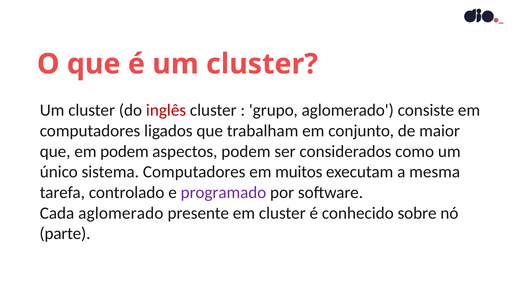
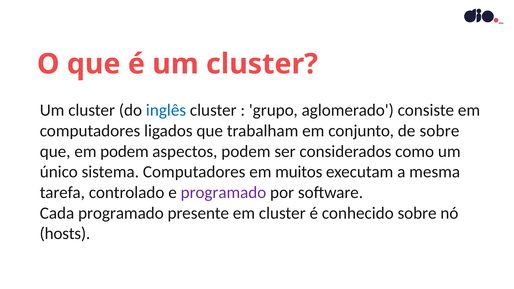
inglês colour: red -> blue
de maior: maior -> sobre
Cada aglomerado: aglomerado -> programado
parte: parte -> hosts
